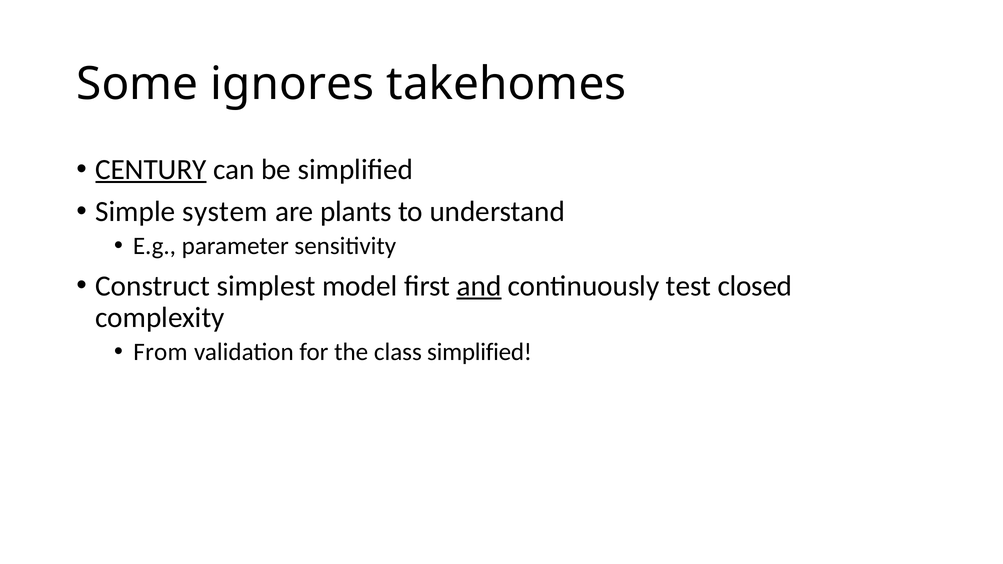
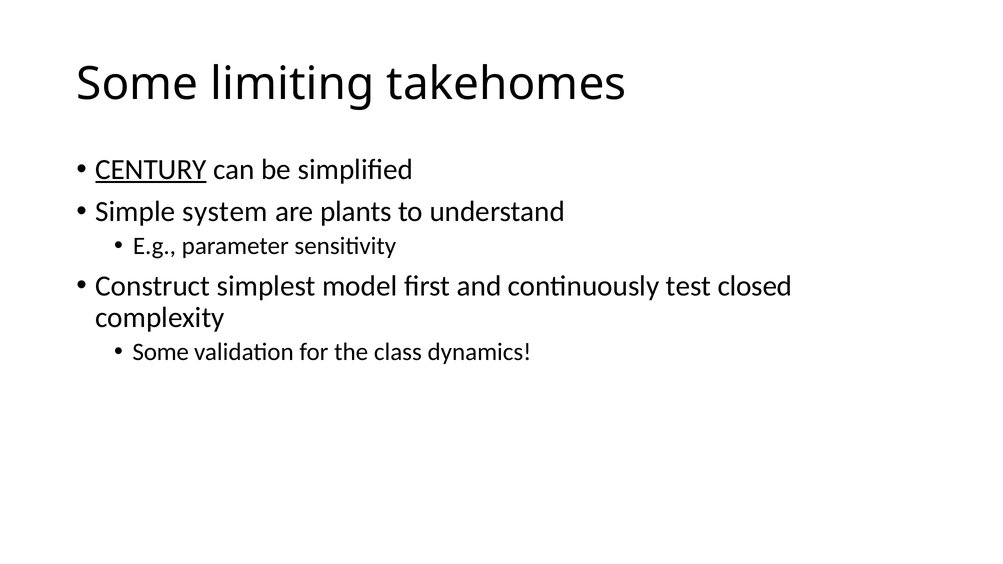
ignores: ignores -> limiting
and underline: present -> none
From at (160, 352): From -> Some
class simplified: simplified -> dynamics
